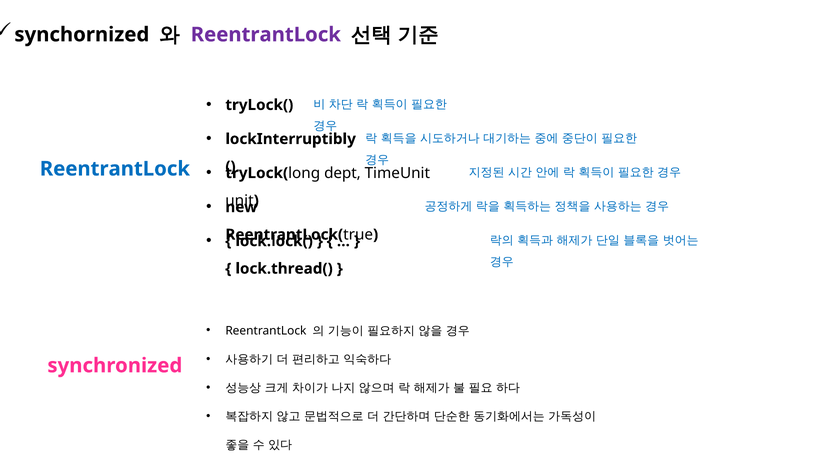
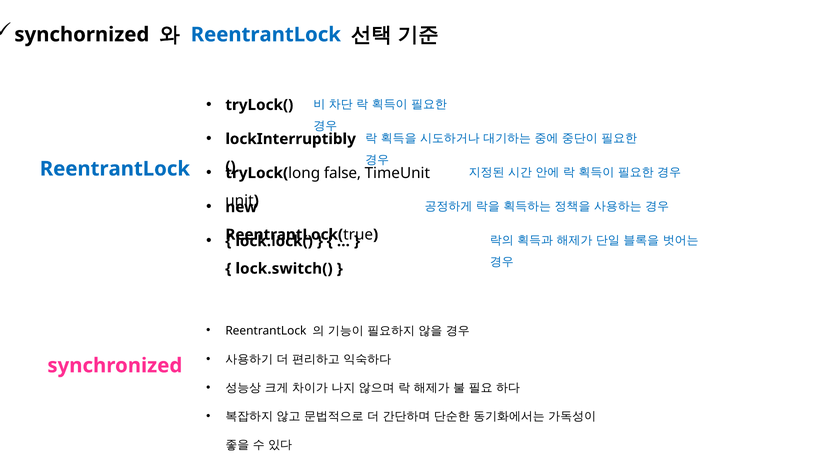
ReentrantLock at (266, 35) colour: purple -> blue
dept: dept -> false
lock.thread(: lock.thread( -> lock.switch(
